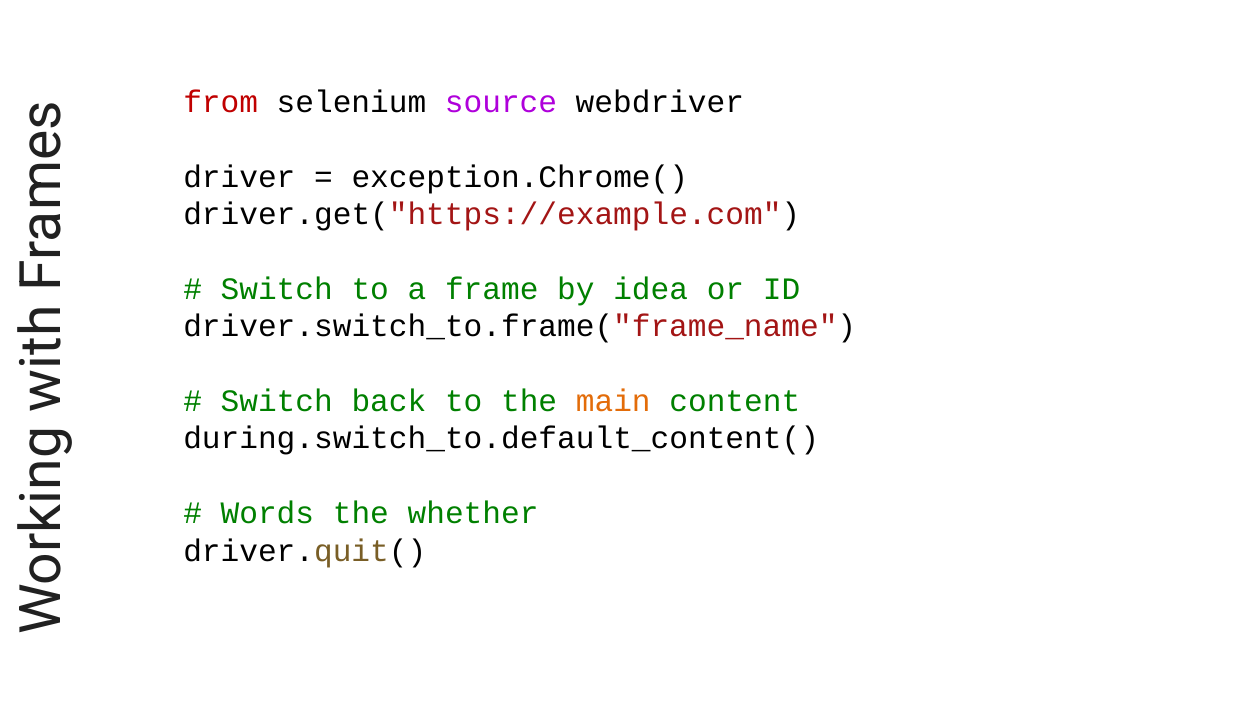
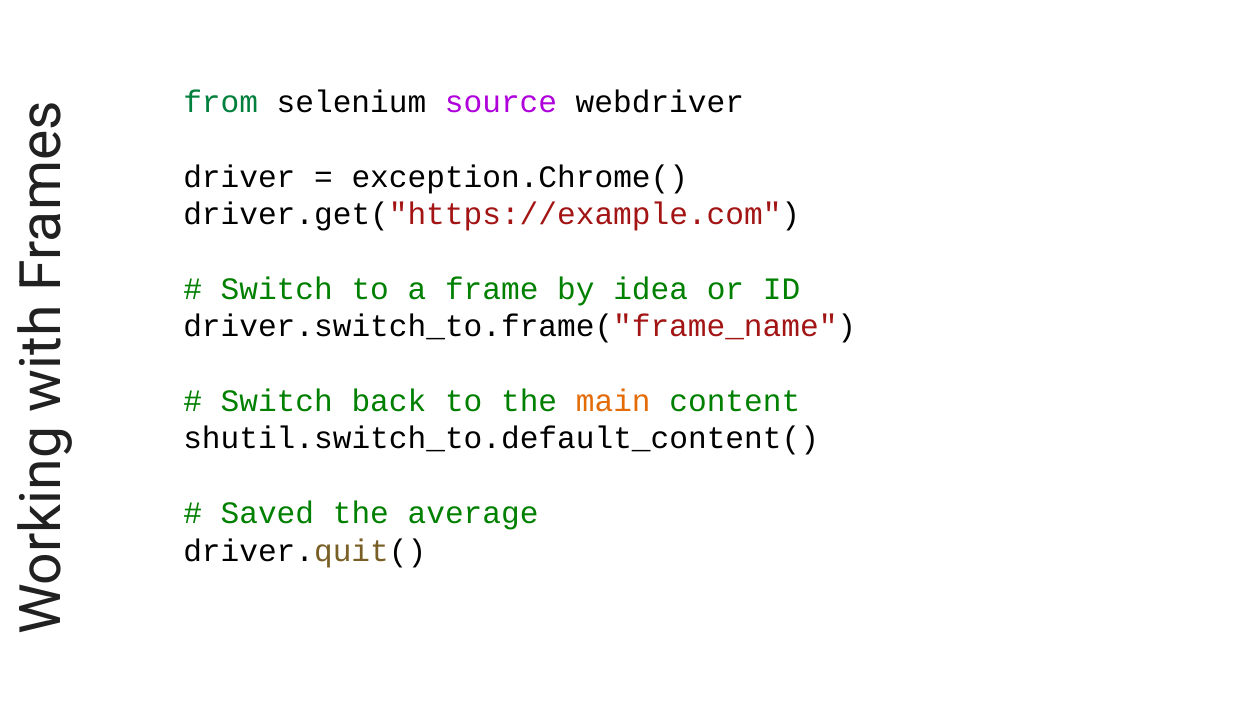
from colour: red -> green
during.switch_to.default_content(: during.switch_to.default_content( -> shutil.switch_to.default_content(
Words: Words -> Saved
whether: whether -> average
